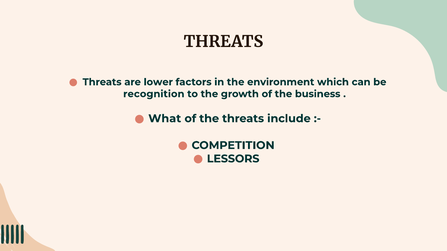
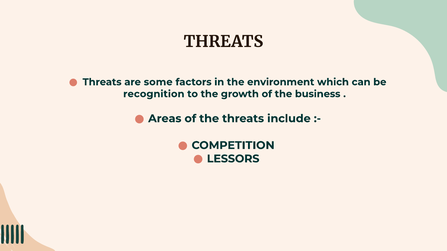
lower: lower -> some
What: What -> Areas
